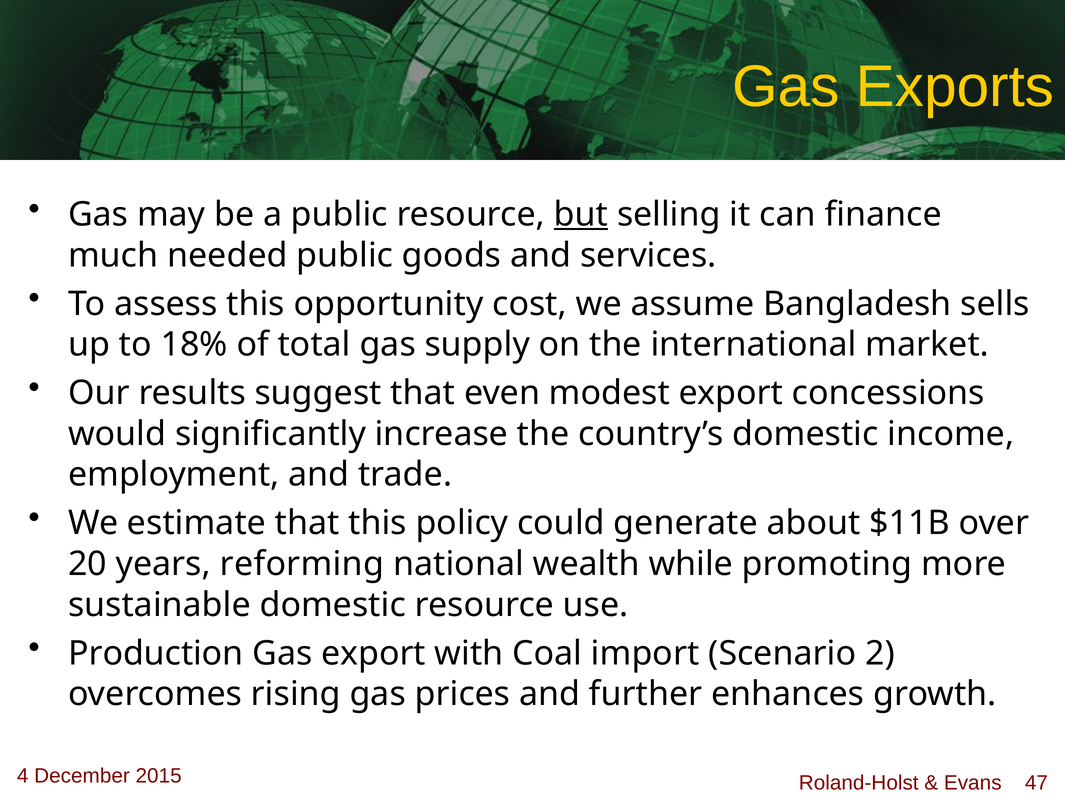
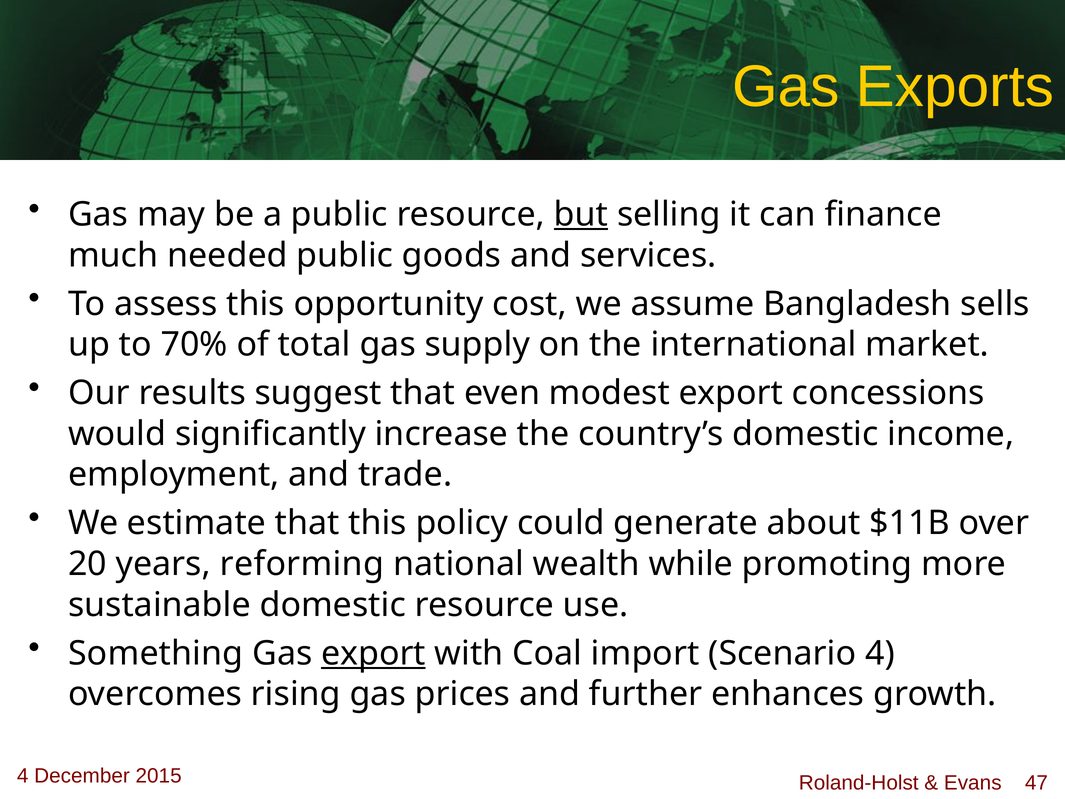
18%: 18% -> 70%
Production: Production -> Something
export at (373, 653) underline: none -> present
Scenario 2: 2 -> 4
